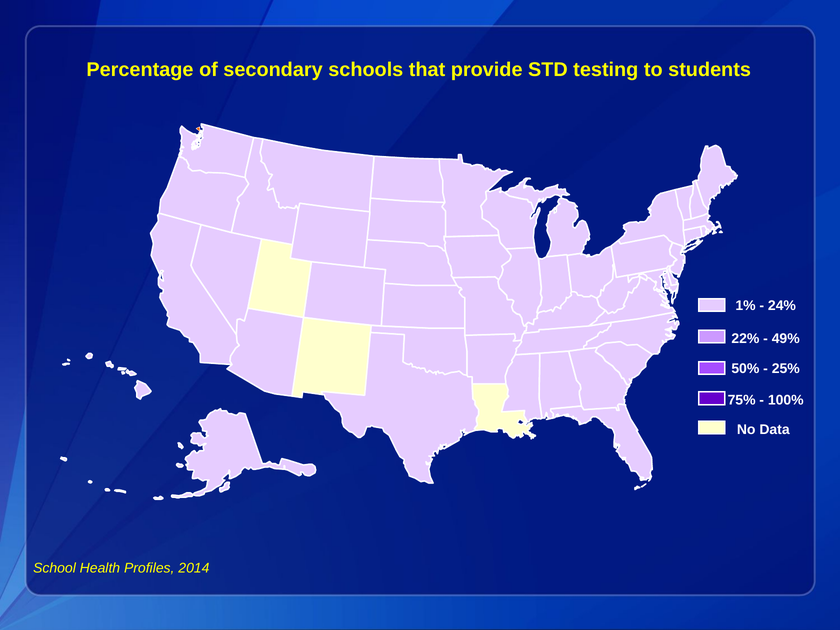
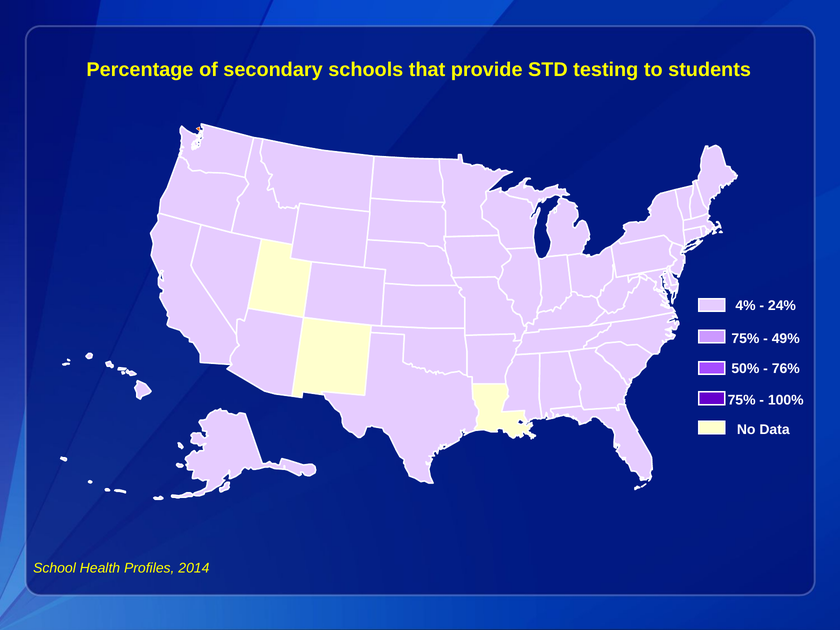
1%: 1% -> 4%
22% at (745, 339): 22% -> 75%
25%: 25% -> 76%
